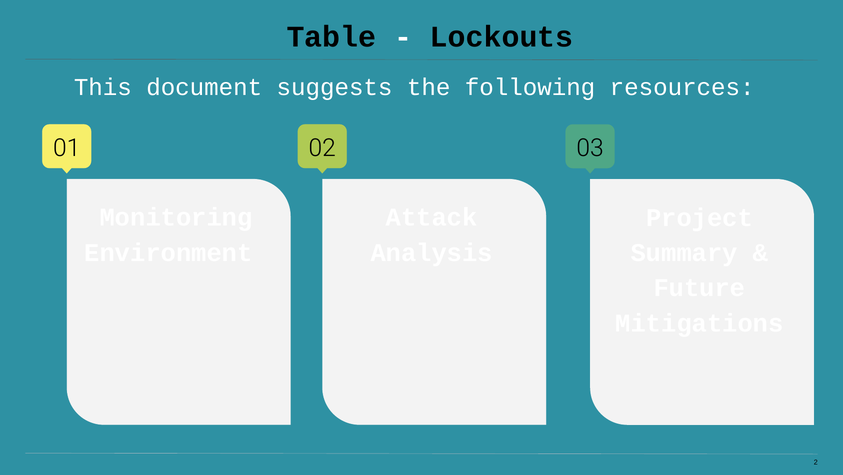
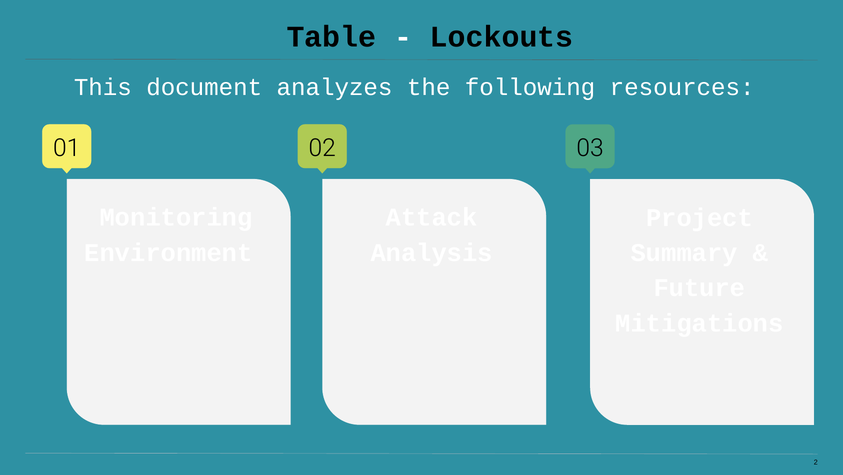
suggests: suggests -> analyzes
